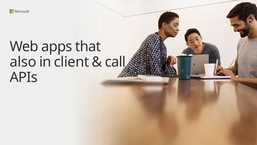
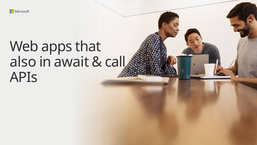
client: client -> await
